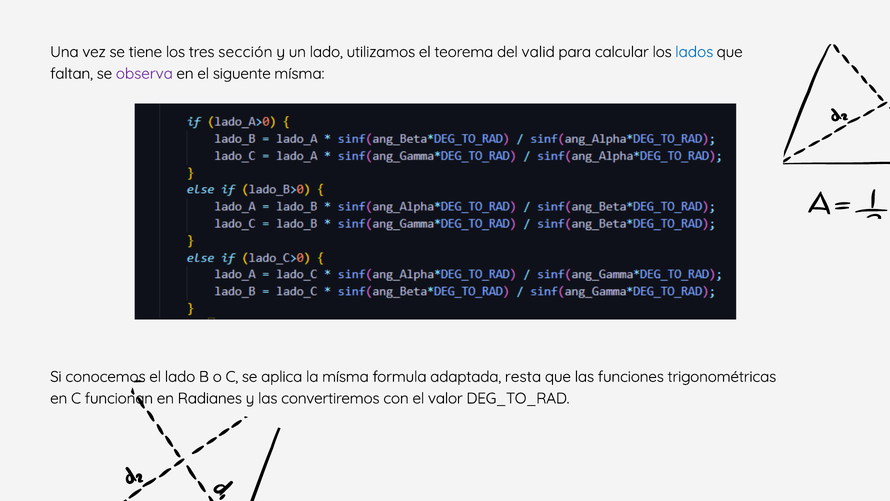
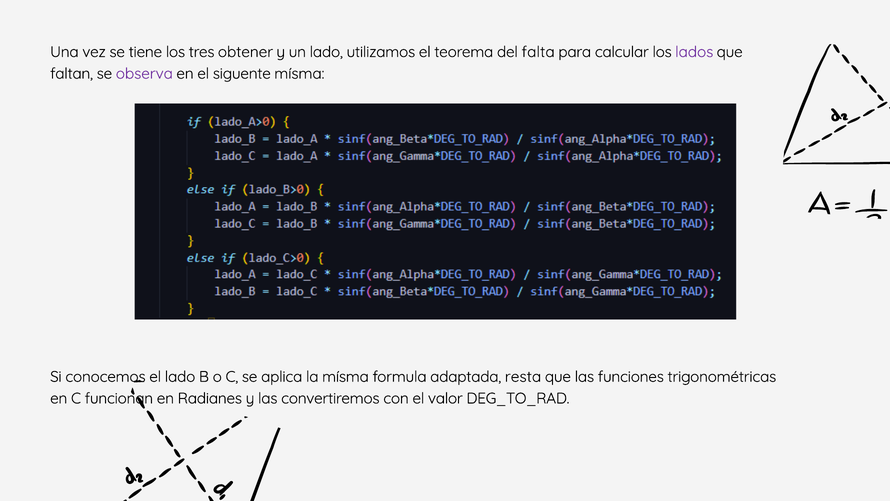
sección: sección -> obtener
valid: valid -> falta
lados colour: blue -> purple
